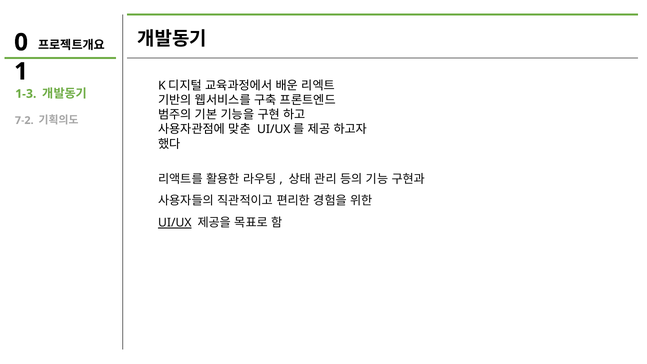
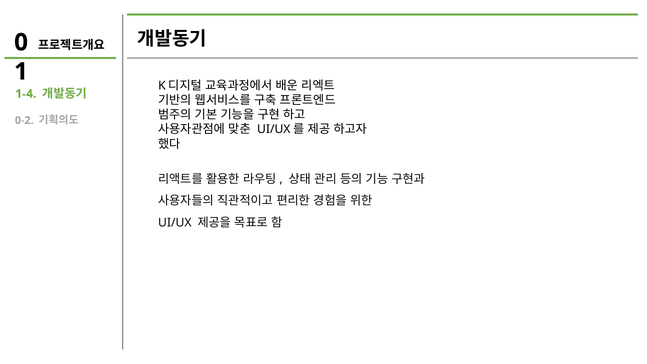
1-3: 1-3 -> 1-4
7-2: 7-2 -> 0-2
UI/UX underline: present -> none
